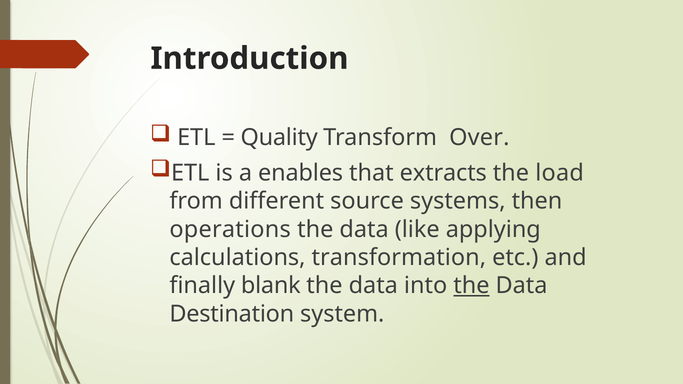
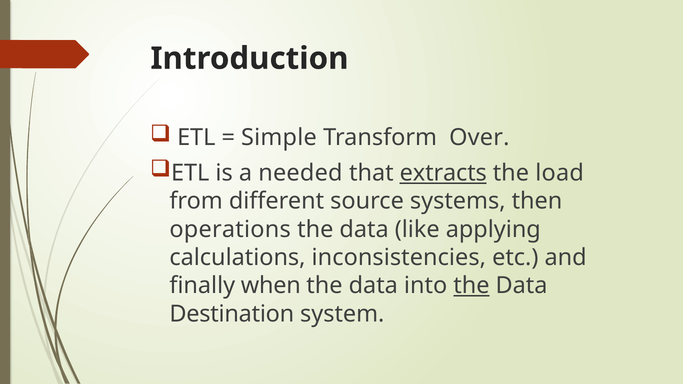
Quality: Quality -> Simple
enables: enables -> needed
extracts underline: none -> present
transformation: transformation -> inconsistencies
blank: blank -> when
